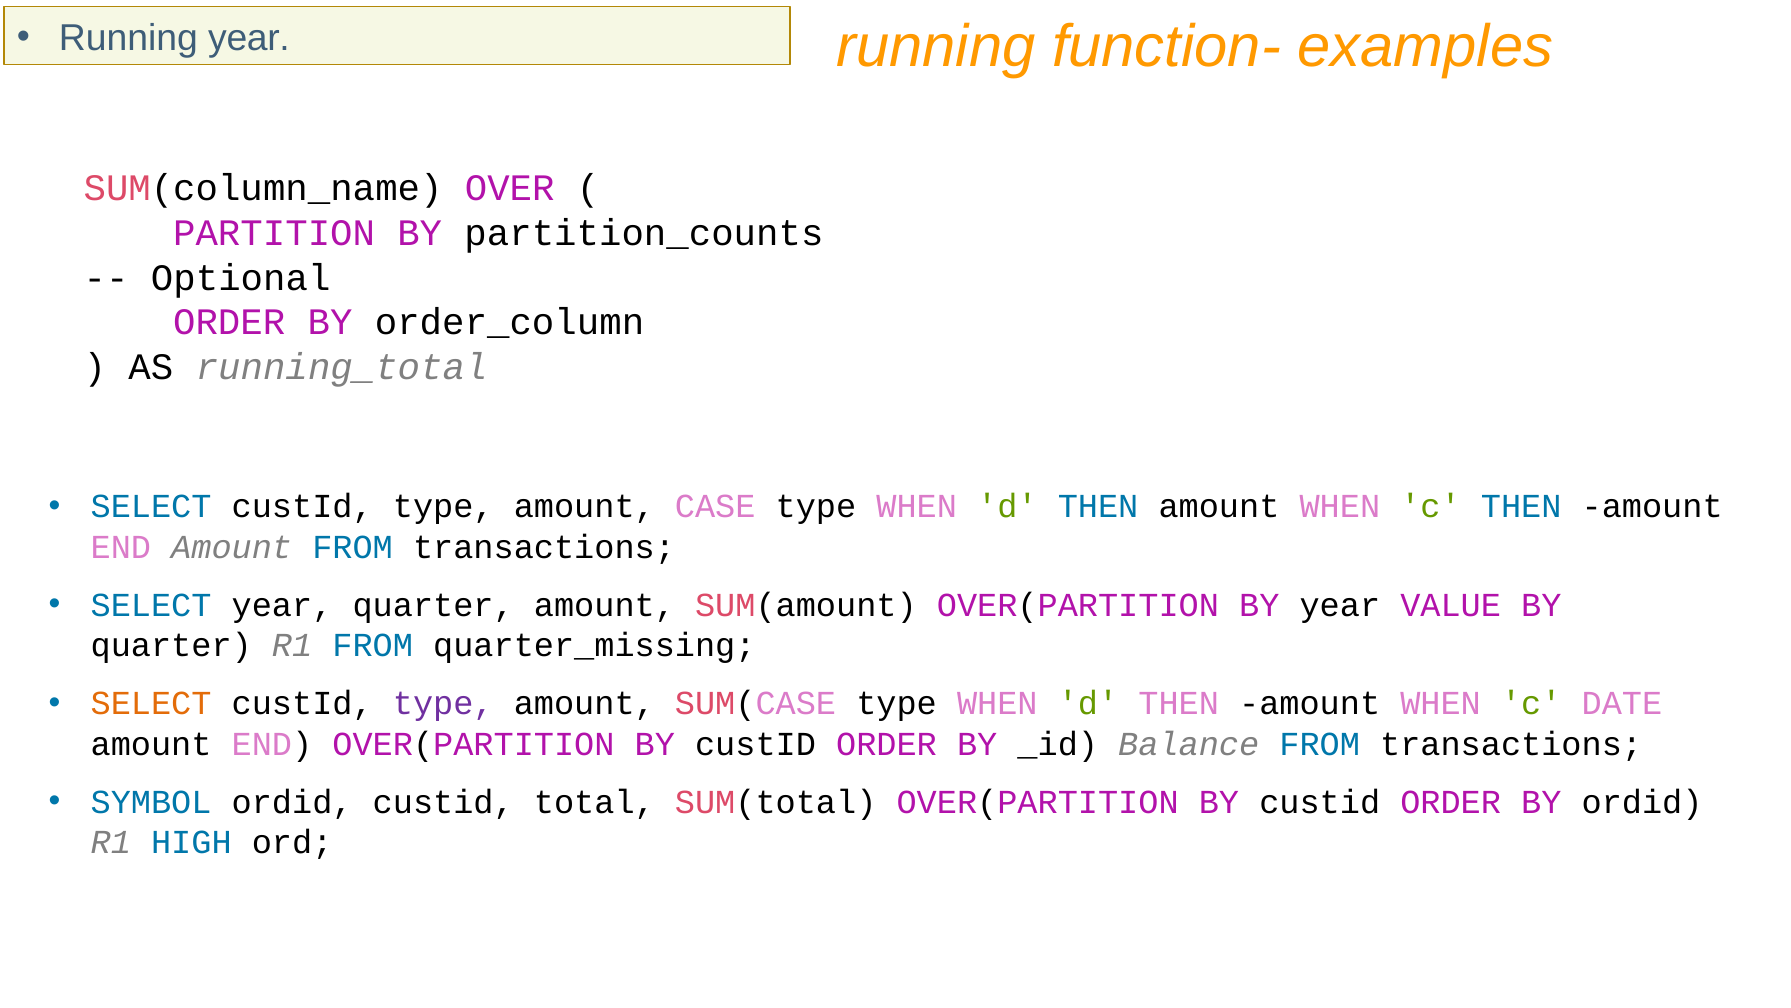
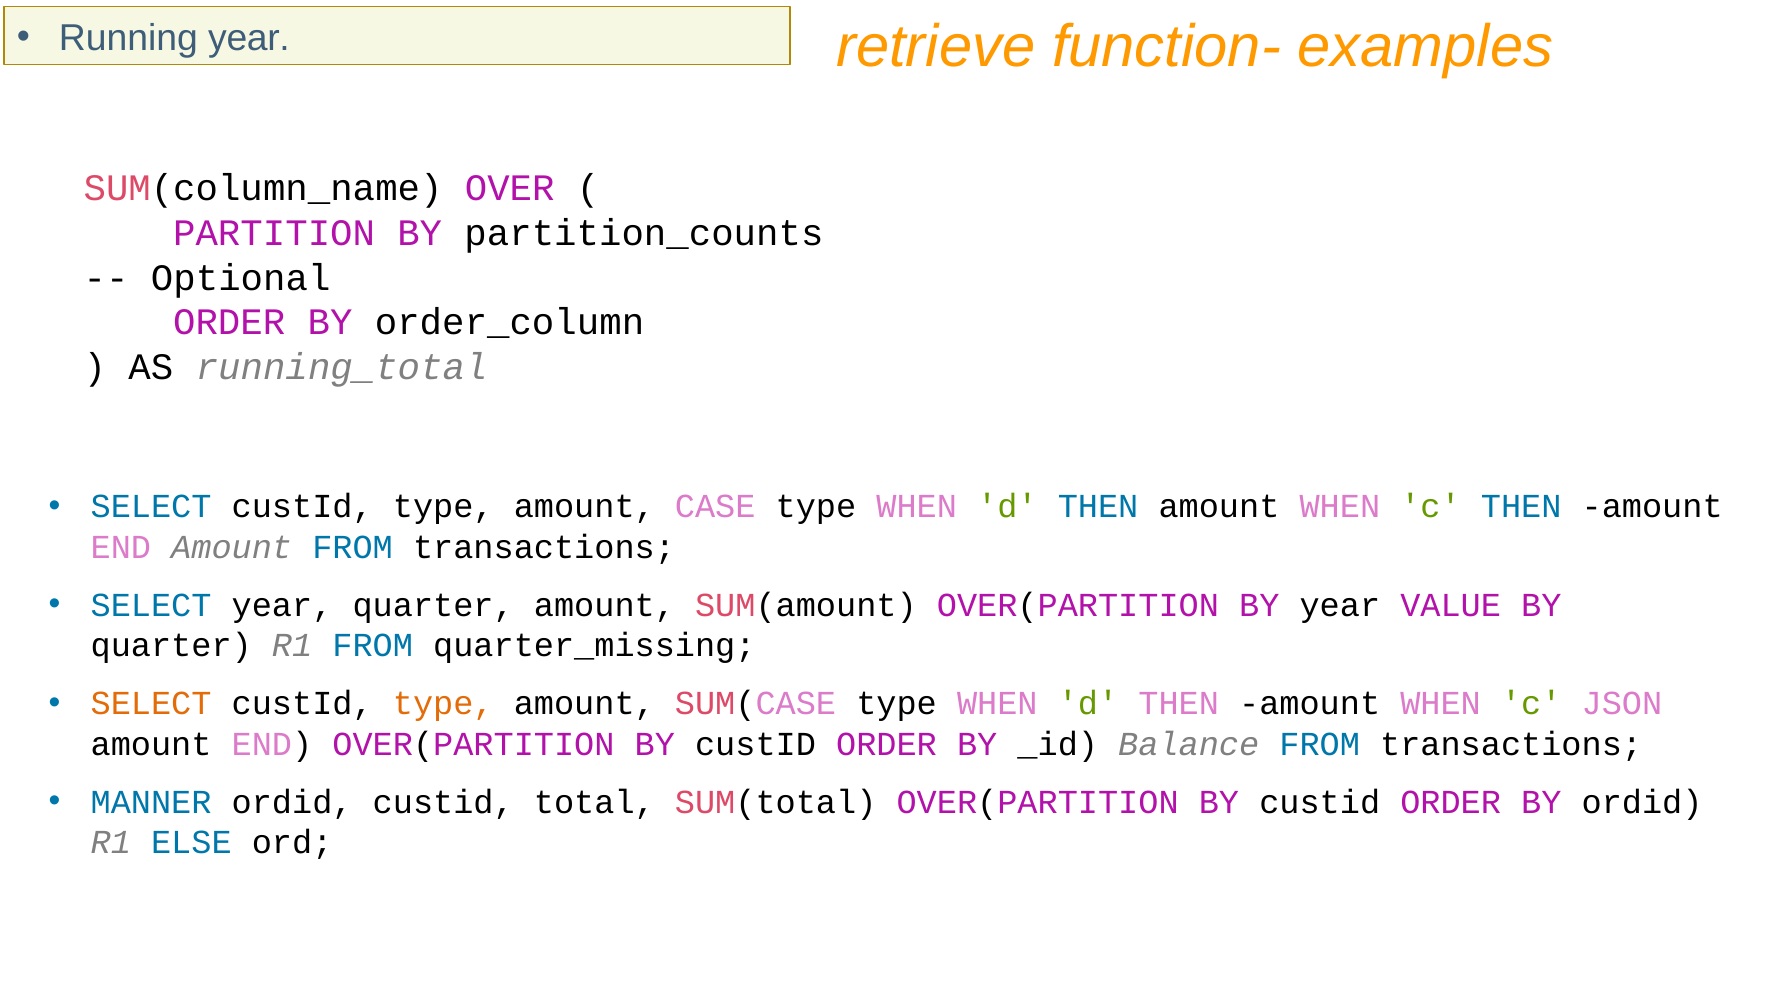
running at (936, 47): running -> retrieve
type at (443, 703) colour: purple -> orange
DATE: DATE -> JSON
SYMBOL: SYMBOL -> MANNER
HIGH: HIGH -> ELSE
